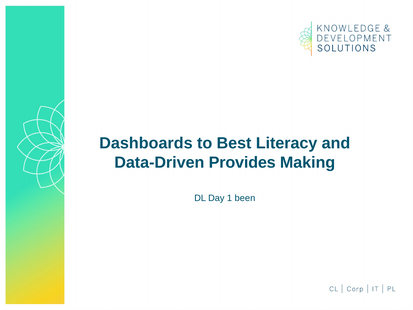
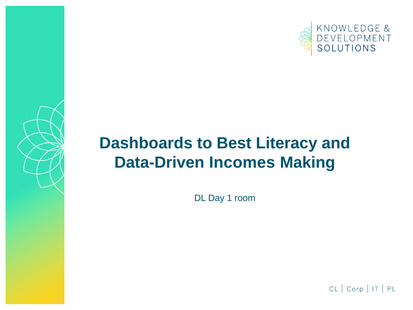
Provides: Provides -> Incomes
been: been -> room
